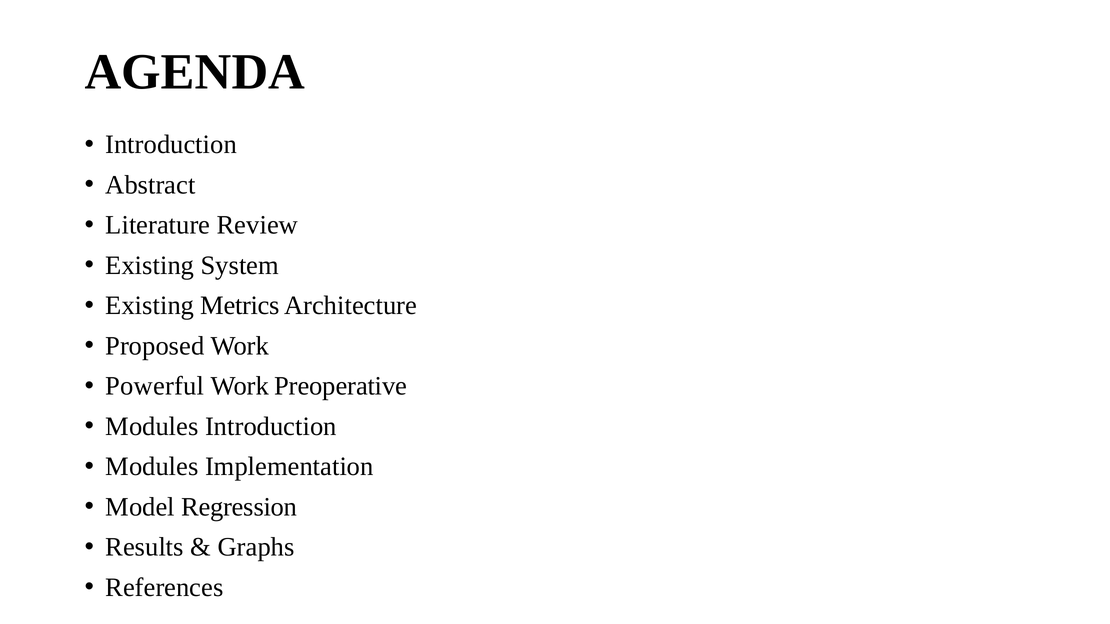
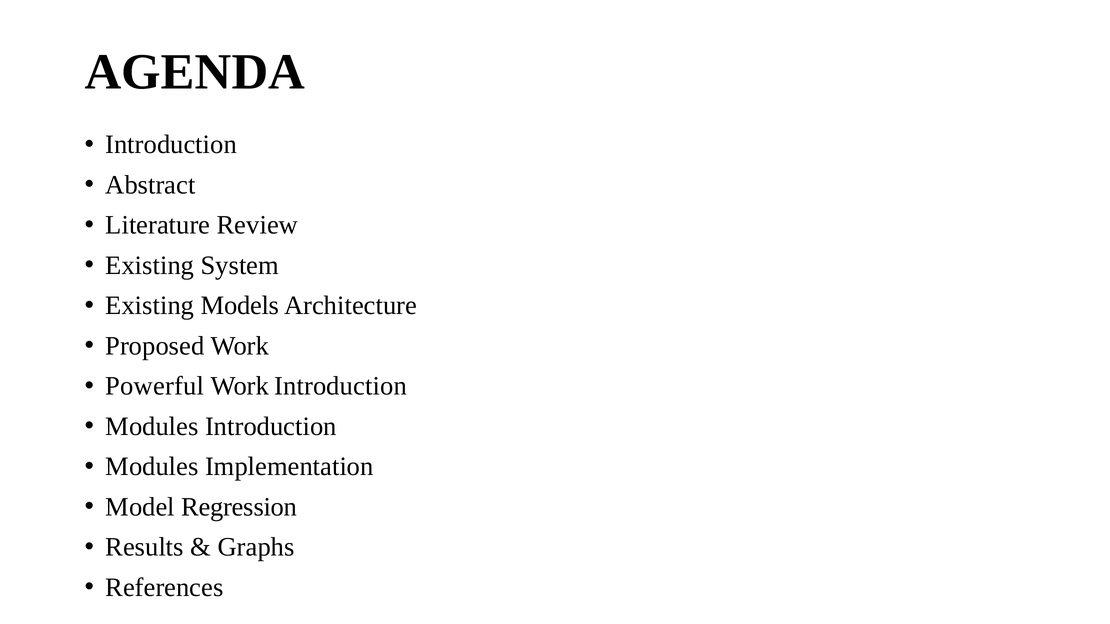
Metrics: Metrics -> Models
Work Preoperative: Preoperative -> Introduction
